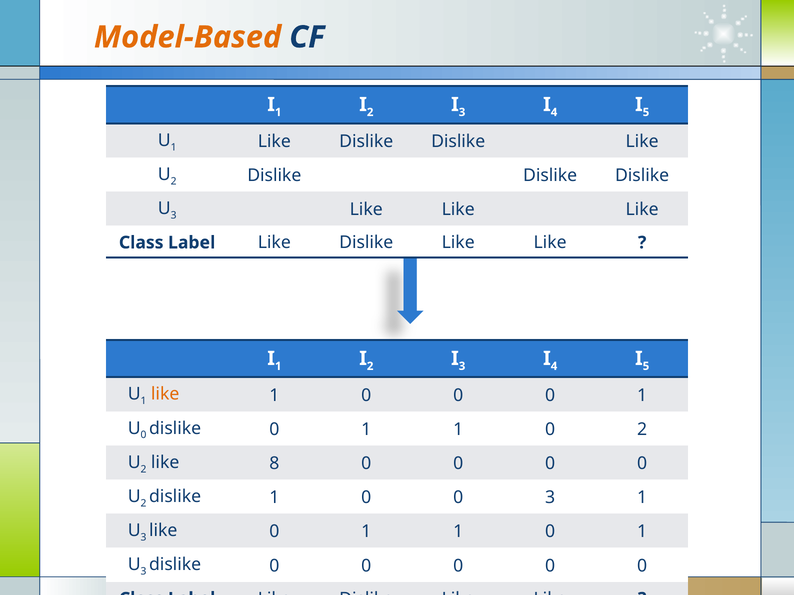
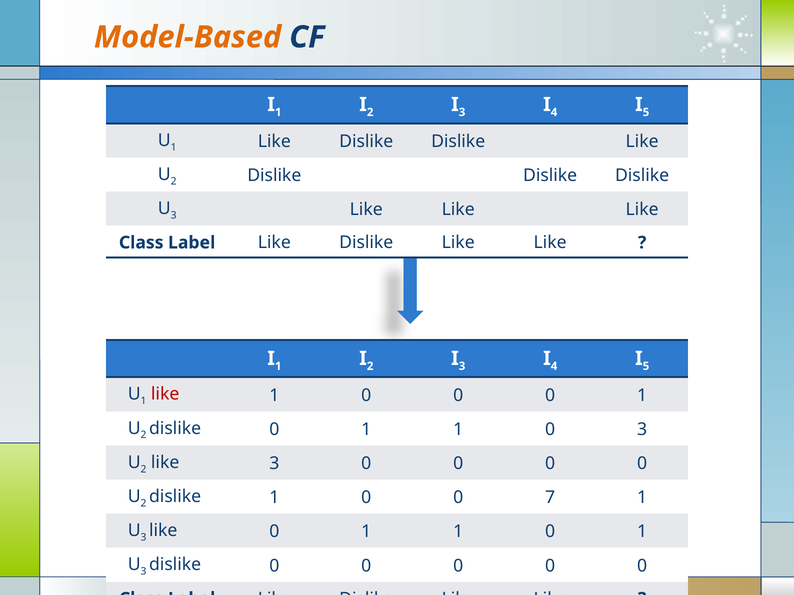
like at (165, 394) colour: orange -> red
0 at (144, 435): 0 -> 2
0 2: 2 -> 3
like 8: 8 -> 3
0 3: 3 -> 7
